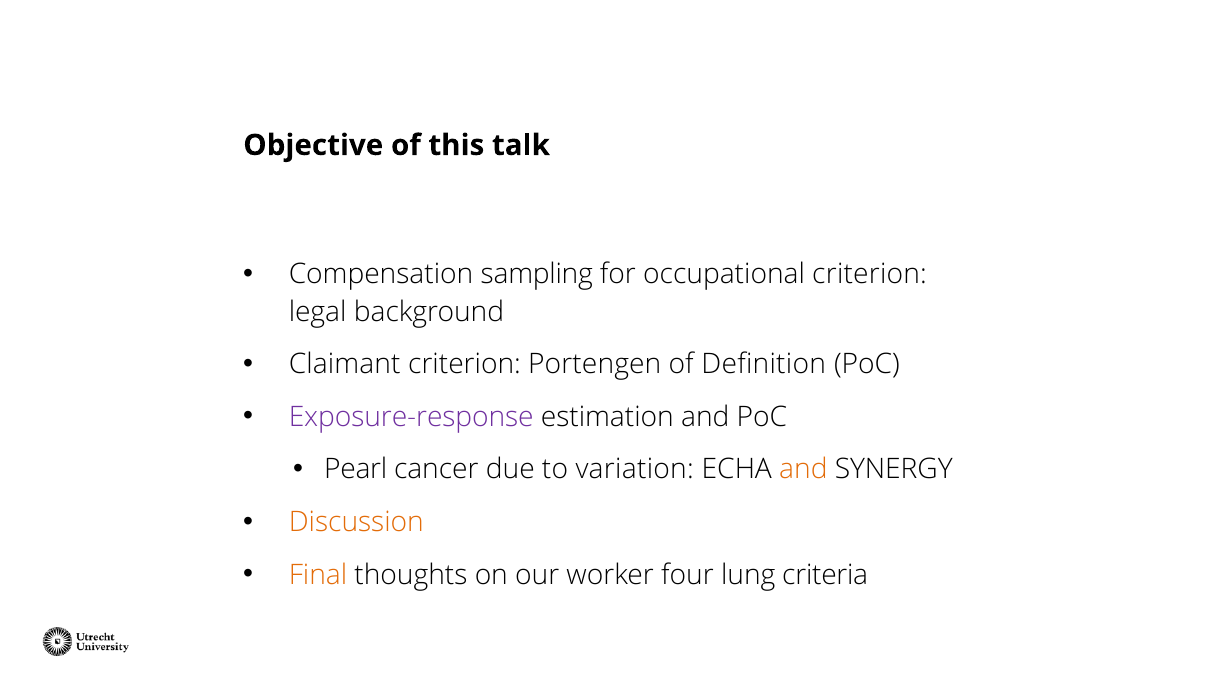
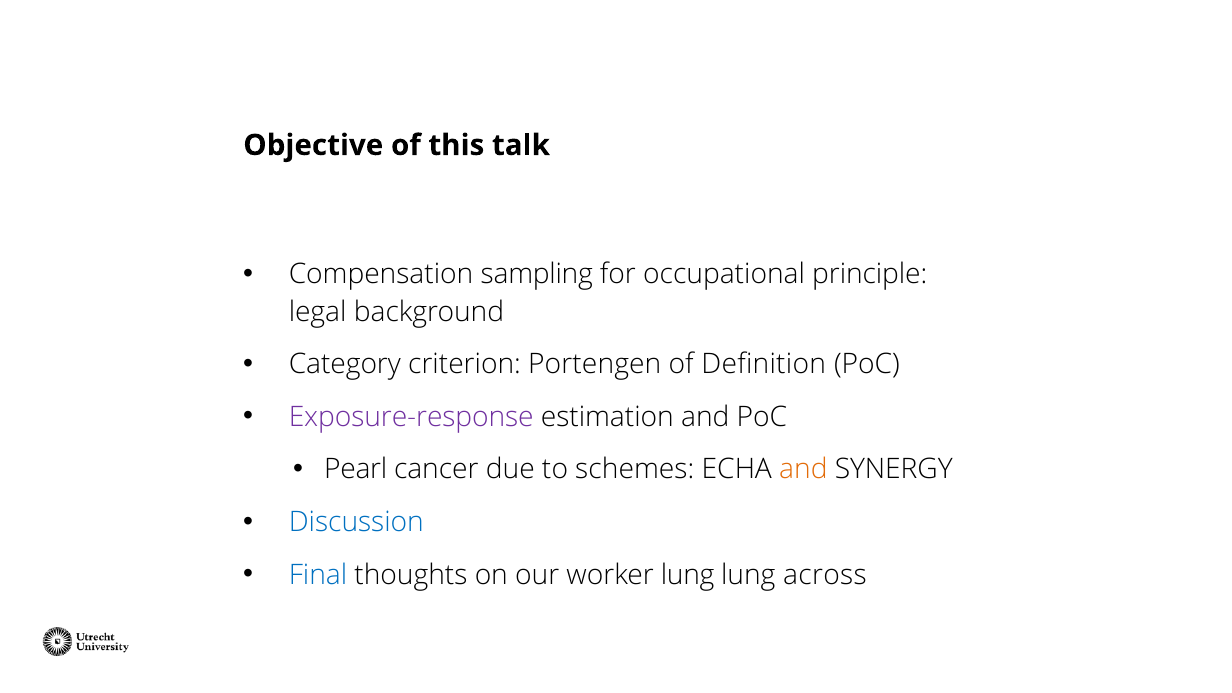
occupational criterion: criterion -> principle
Claimant: Claimant -> Category
variation: variation -> schemes
Discussion colour: orange -> blue
Final colour: orange -> blue
worker four: four -> lung
criteria: criteria -> across
